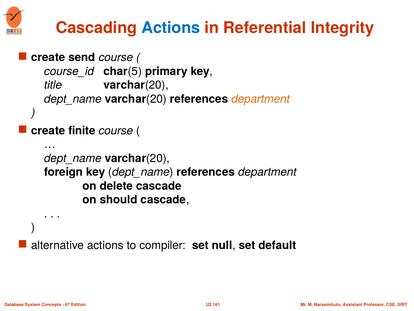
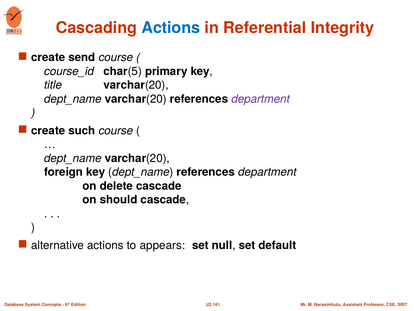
department at (261, 99) colour: orange -> purple
finite: finite -> such
compiler: compiler -> appears
